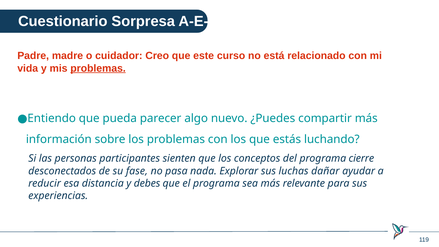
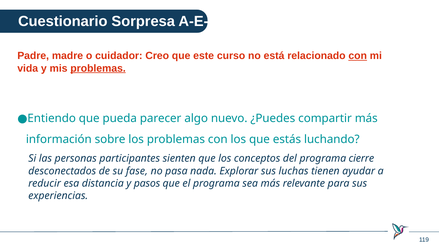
con at (358, 56) underline: none -> present
dañar: dañar -> tienen
debes: debes -> pasos
